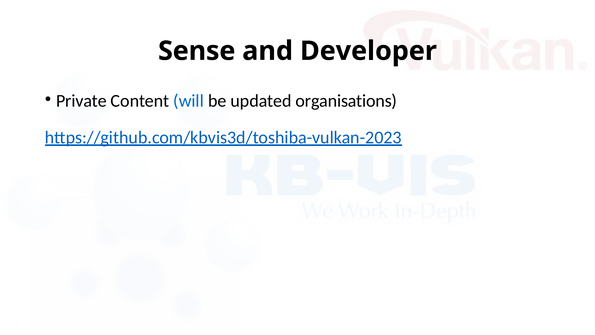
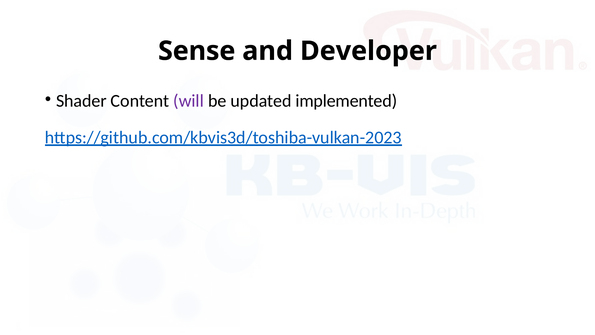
Private: Private -> Shader
will colour: blue -> purple
organisations: organisations -> implemented
